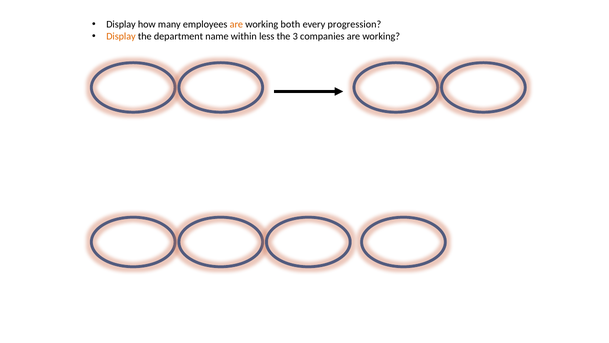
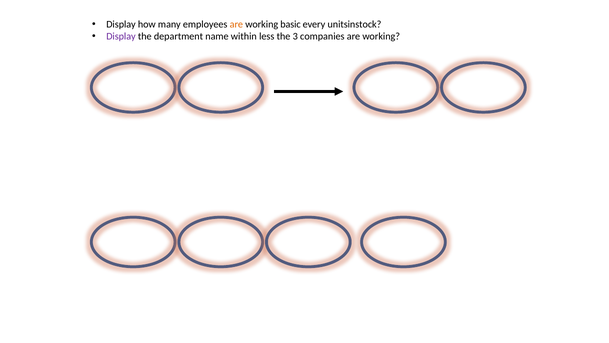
both: both -> basic
progression: progression -> unitsinstock
Display at (121, 36) colour: orange -> purple
